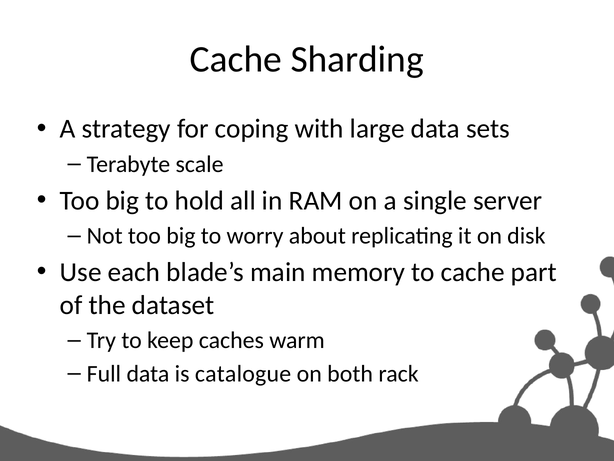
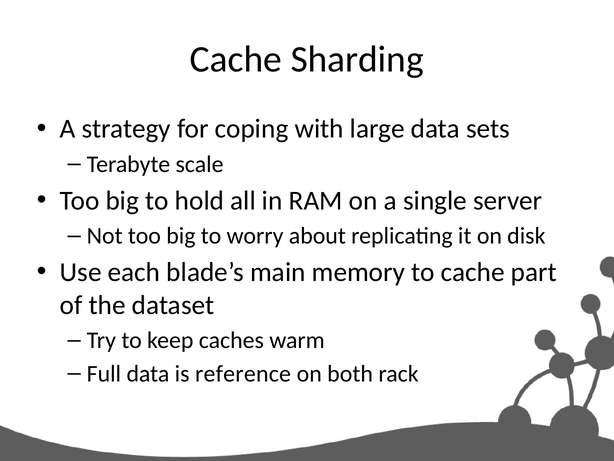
catalogue: catalogue -> reference
